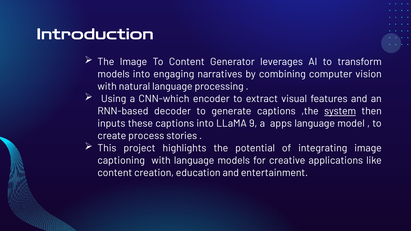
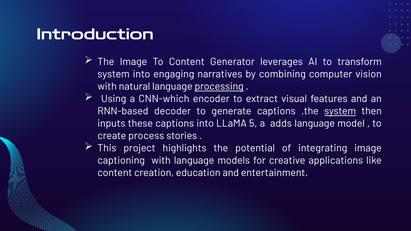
models at (114, 74): models -> system
processing underline: none -> present
9: 9 -> 5
apps: apps -> adds
